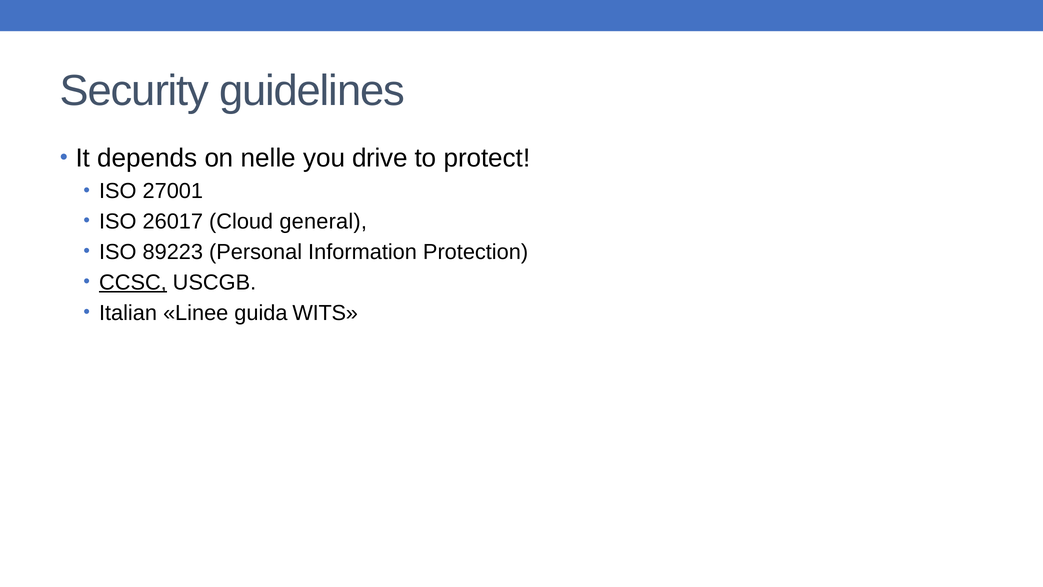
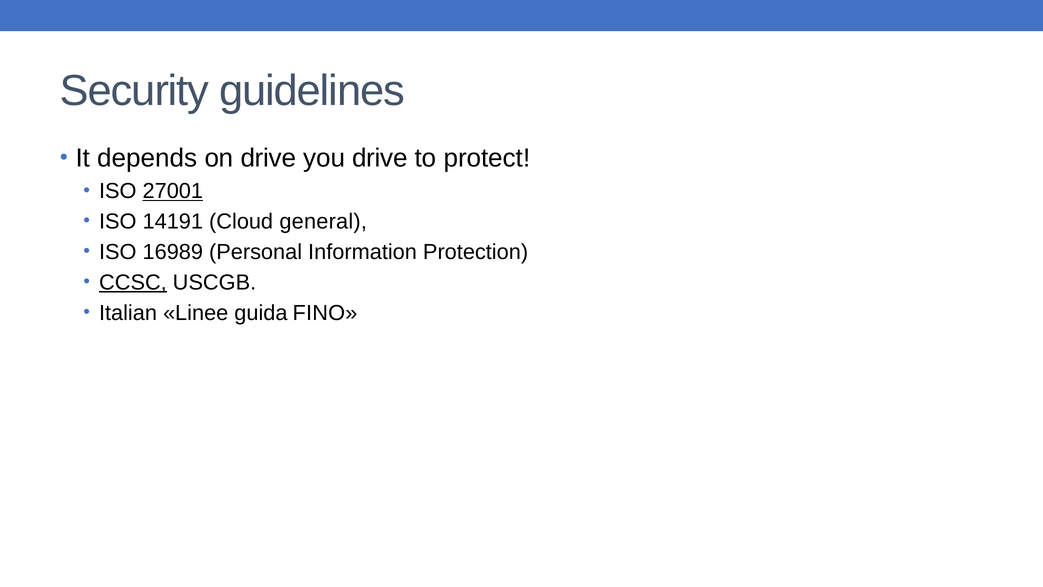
on nelle: nelle -> drive
27001 underline: none -> present
26017: 26017 -> 14191
89223: 89223 -> 16989
WITS: WITS -> FINO
